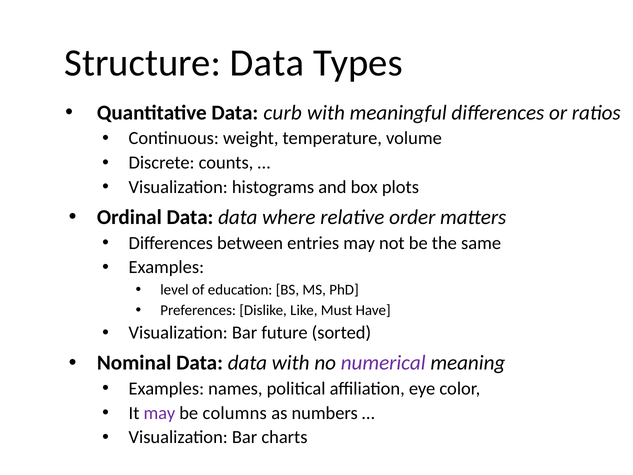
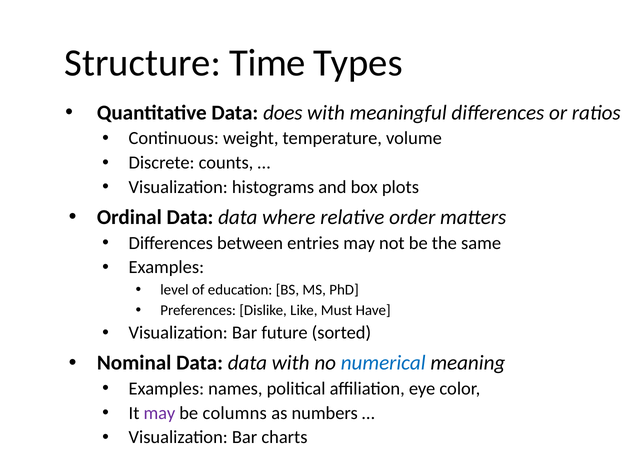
Structure Data: Data -> Time
curb: curb -> does
numerical colour: purple -> blue
